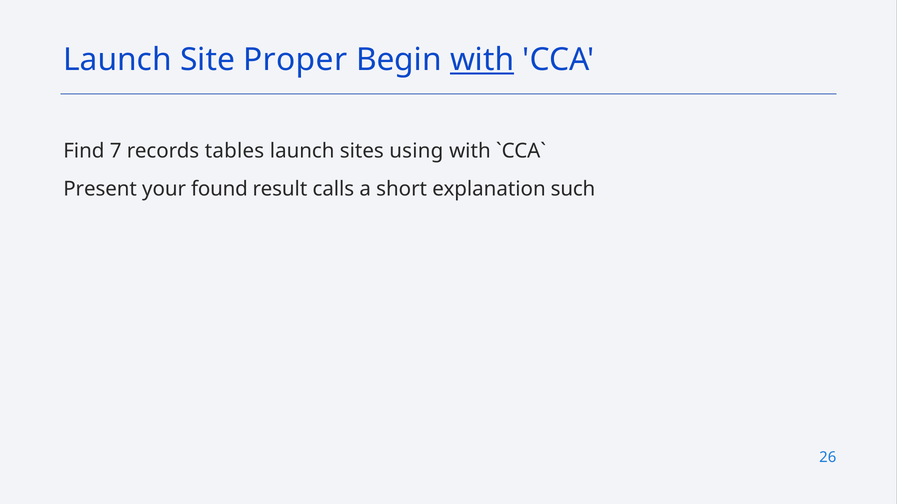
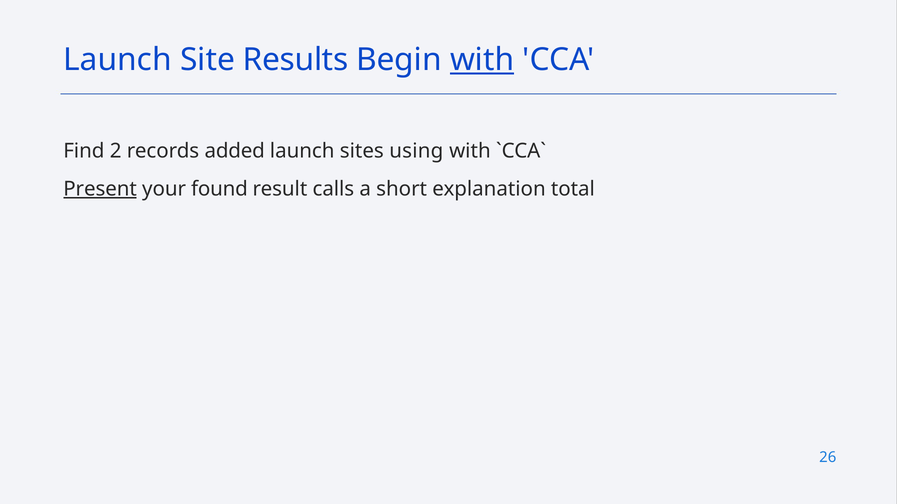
Proper: Proper -> Results
7: 7 -> 2
tables: tables -> added
Present underline: none -> present
such: such -> total
